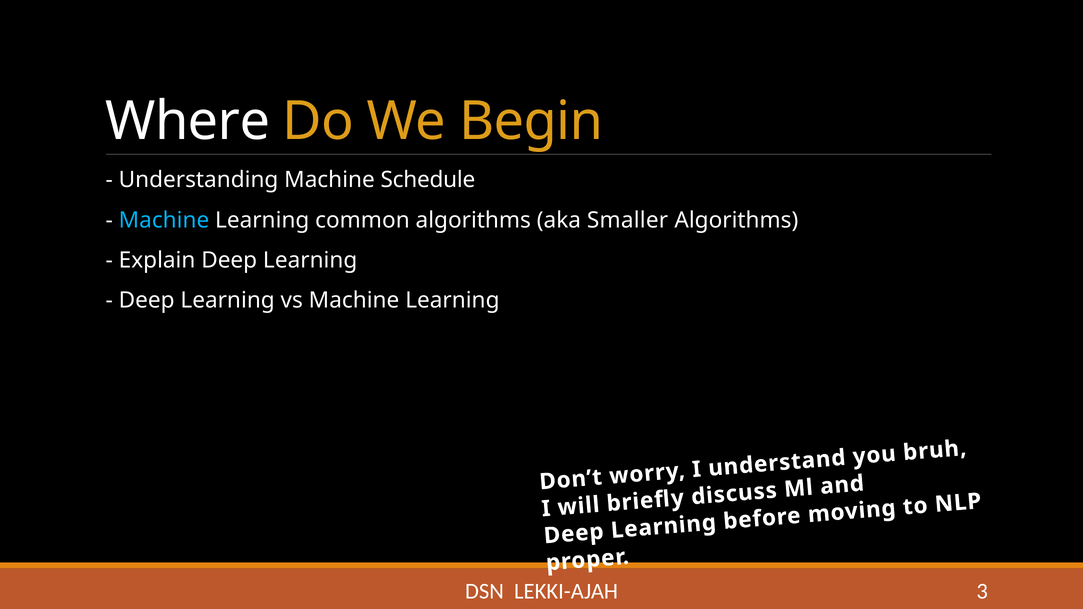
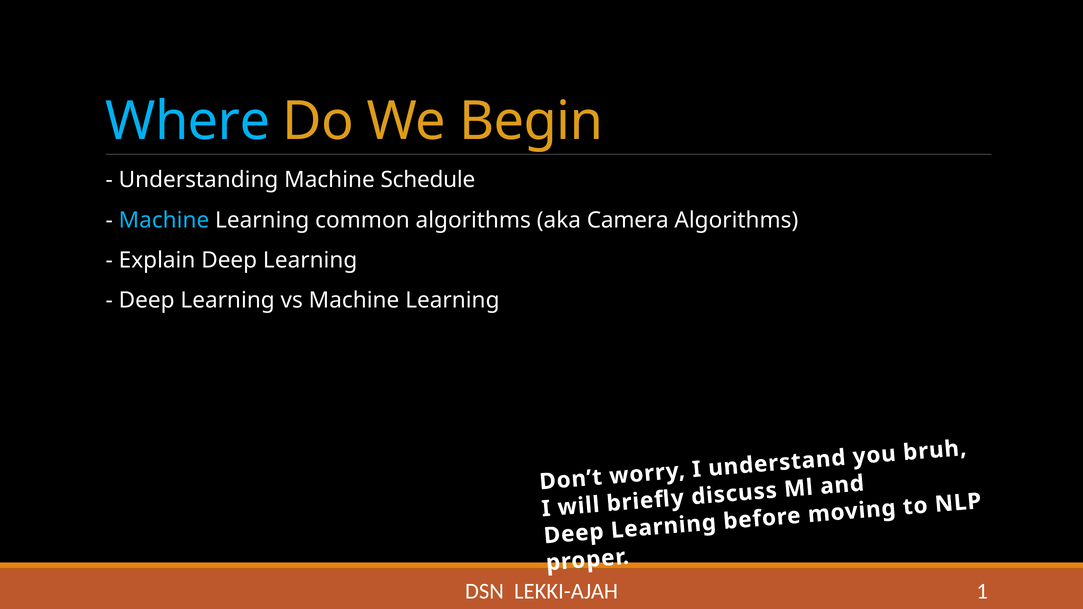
Where colour: white -> light blue
Smaller: Smaller -> Camera
3: 3 -> 1
